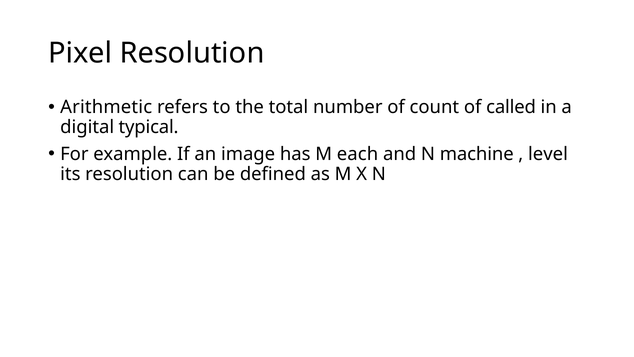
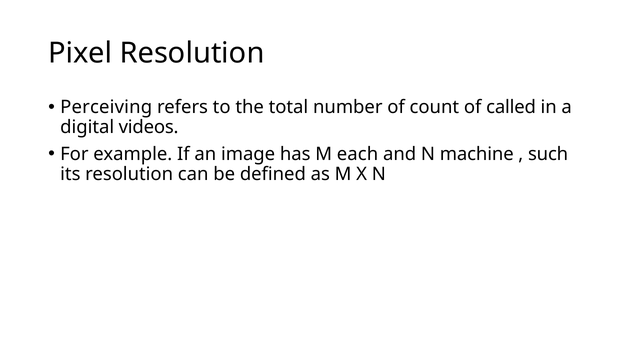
Arithmetic: Arithmetic -> Perceiving
typical: typical -> videos
level: level -> such
